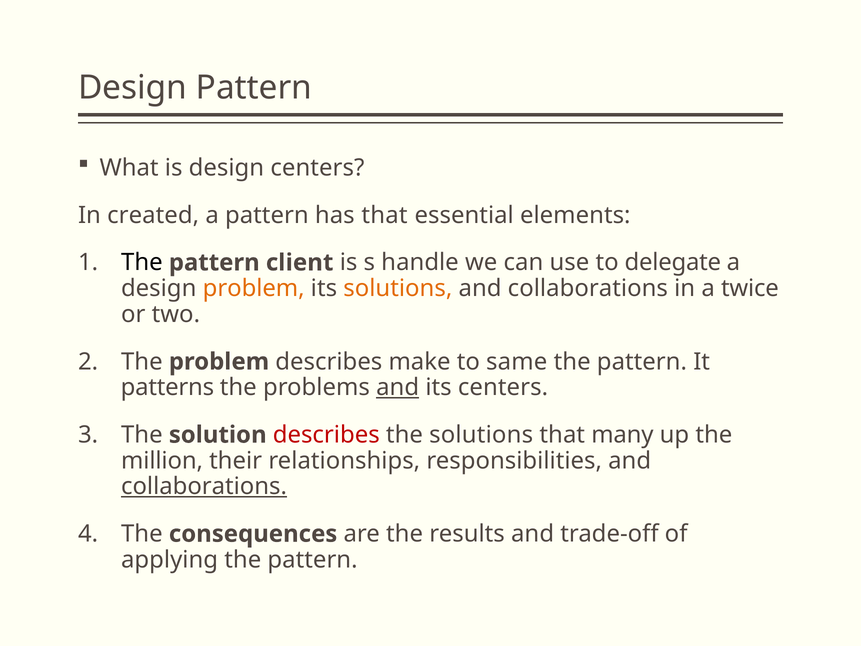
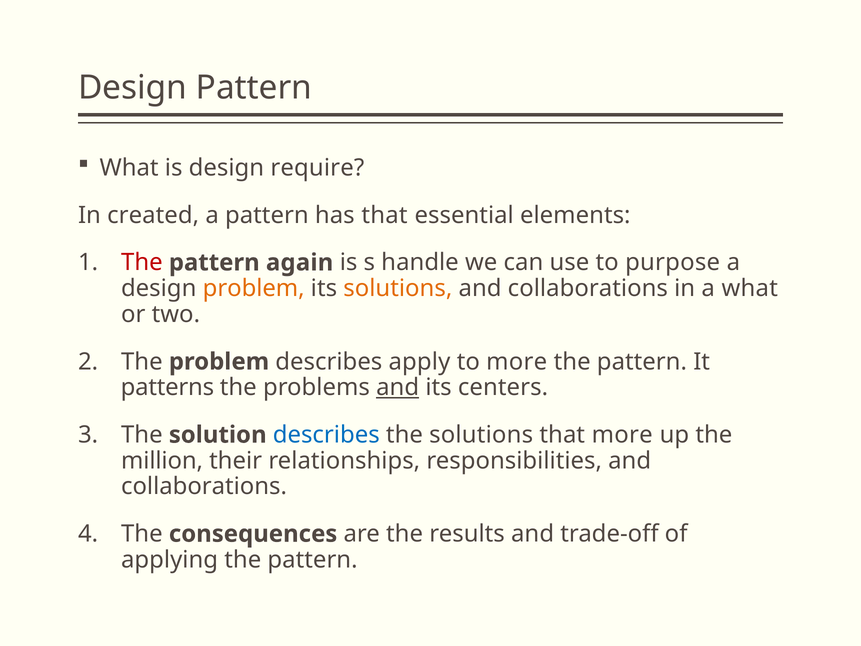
design centers: centers -> require
The at (142, 262) colour: black -> red
client: client -> again
delegate: delegate -> purpose
a twice: twice -> what
make: make -> apply
to same: same -> more
describes at (326, 435) colour: red -> blue
that many: many -> more
collaborations at (204, 486) underline: present -> none
